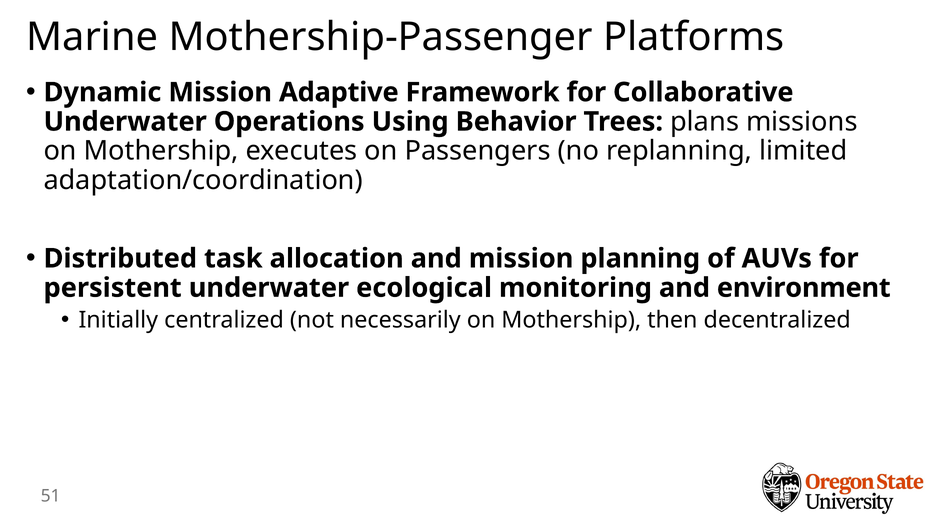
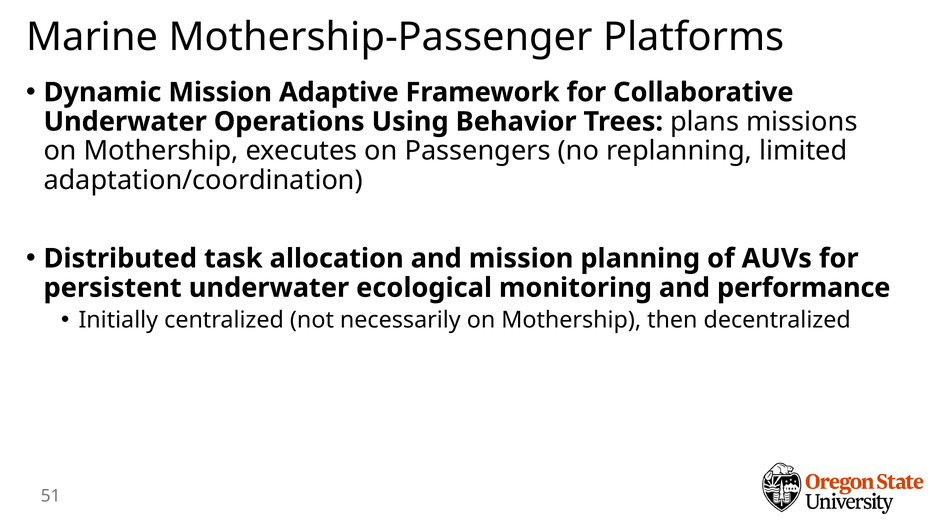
environment: environment -> performance
